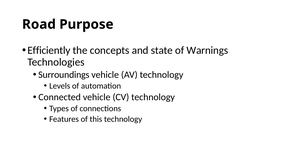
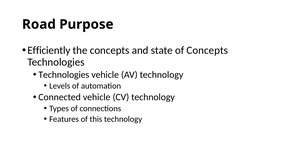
of Warnings: Warnings -> Concepts
Surroundings at (64, 75): Surroundings -> Technologies
